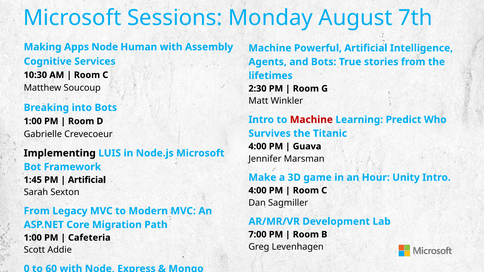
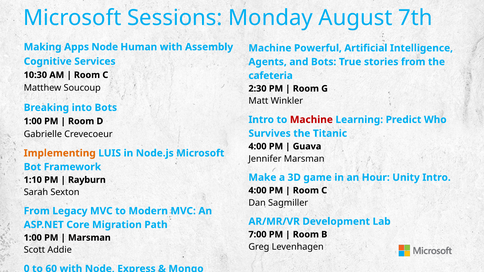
lifetimes: lifetimes -> cafeteria
Implementing colour: black -> orange
1:45: 1:45 -> 1:10
Artificial at (87, 180): Artificial -> Rayburn
Cafeteria at (89, 238): Cafeteria -> Marsman
